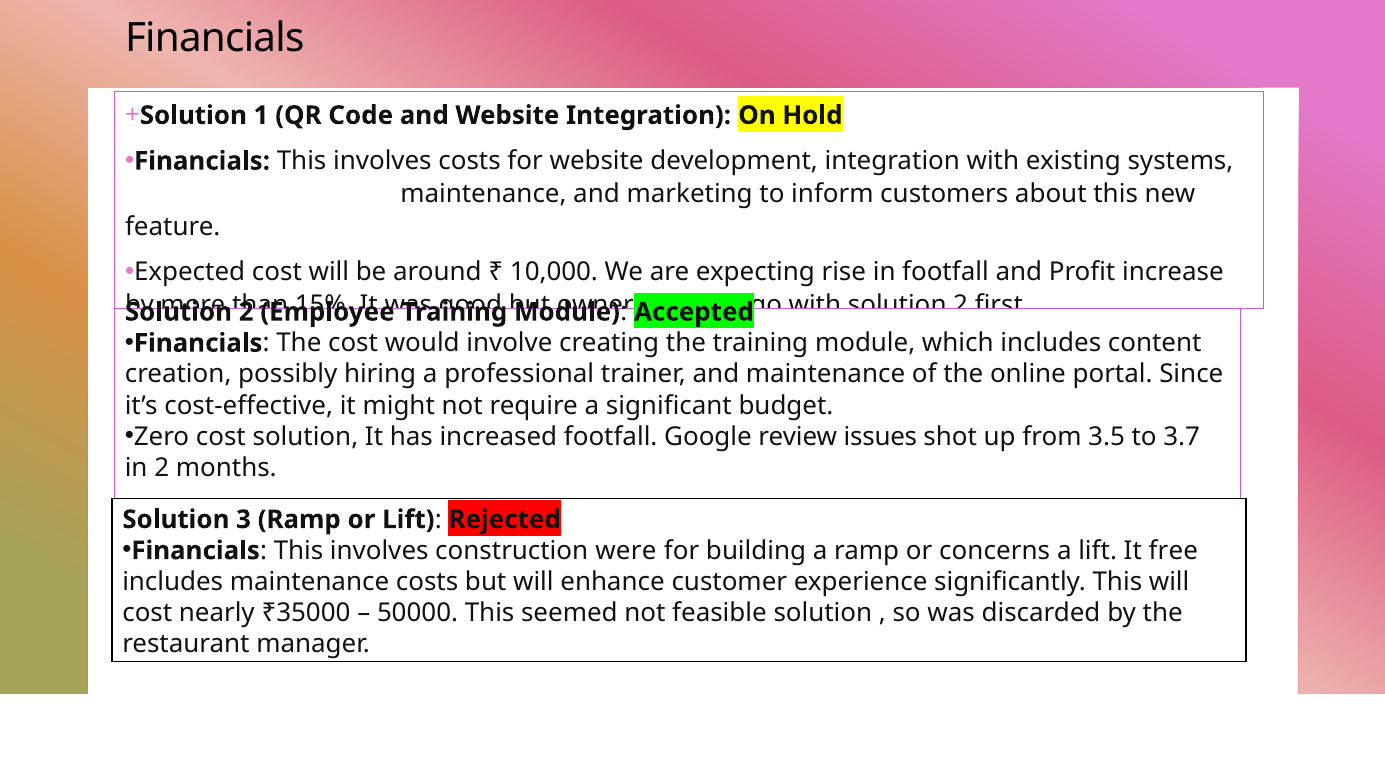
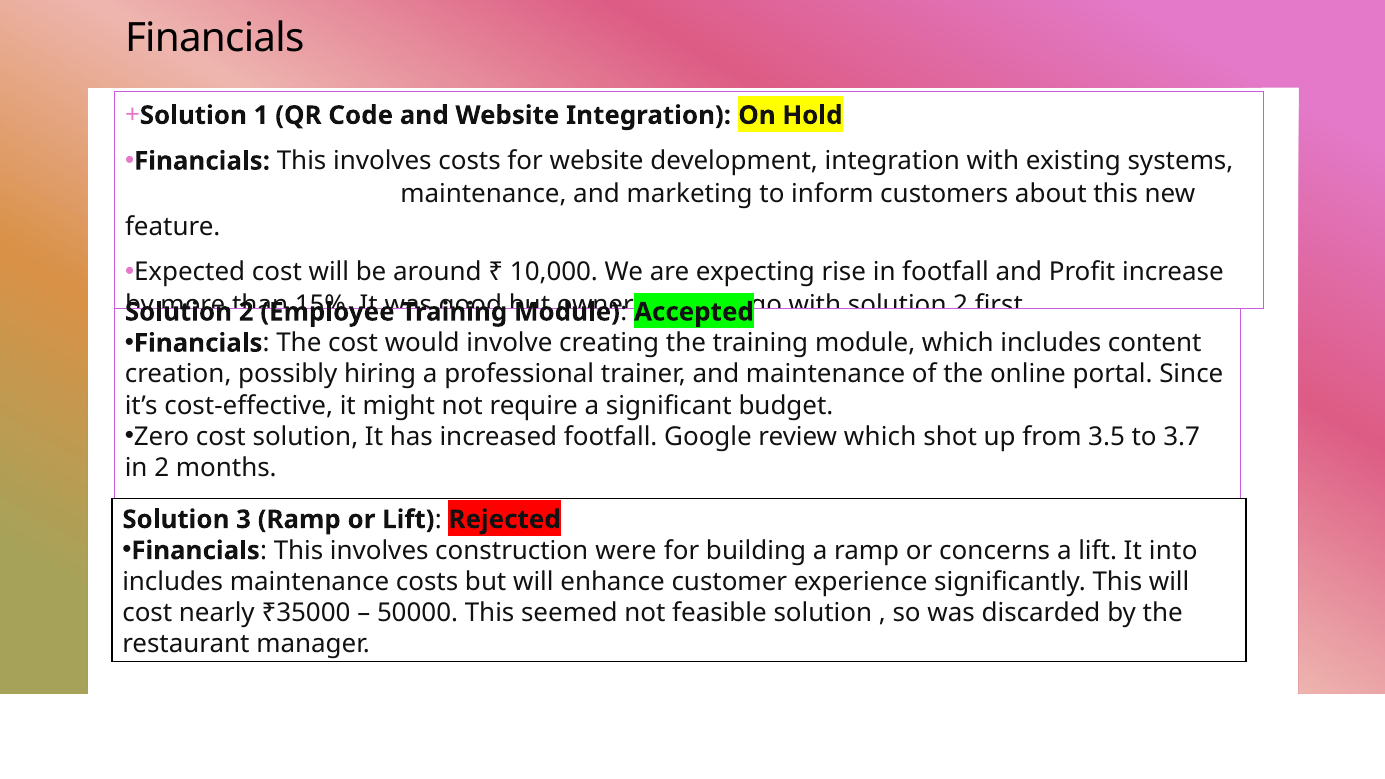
review issues: issues -> which
free: free -> into
